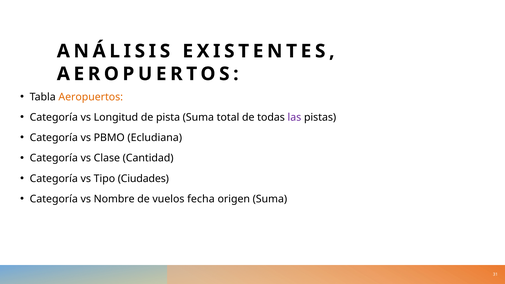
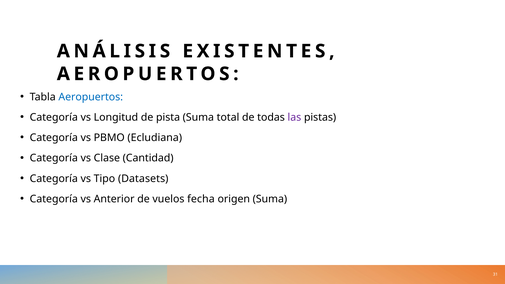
Aeropuertos at (91, 97) colour: orange -> blue
Ciudades: Ciudades -> Datasets
Nombre: Nombre -> Anterior
